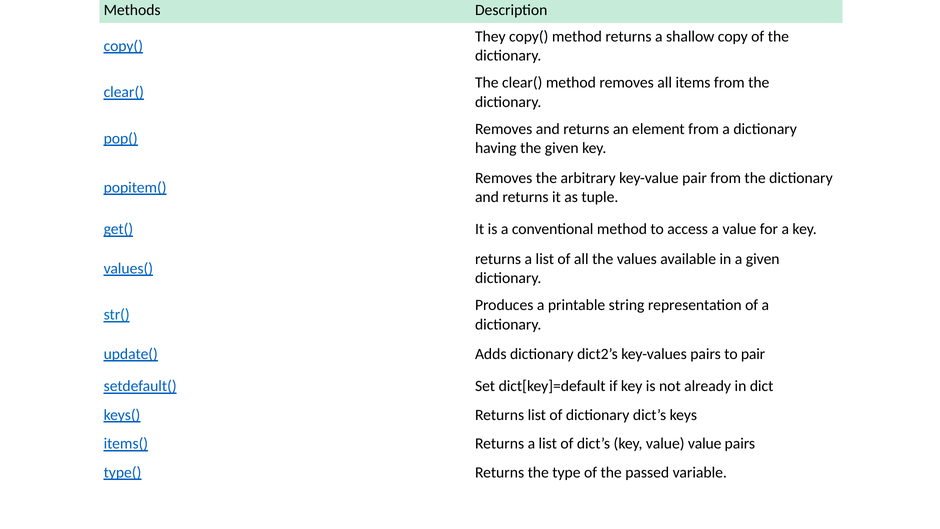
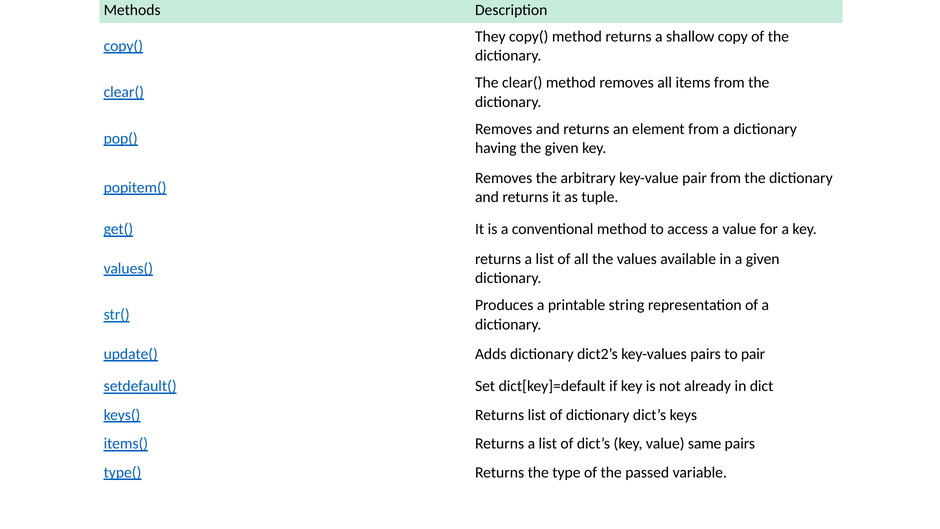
value value: value -> same
